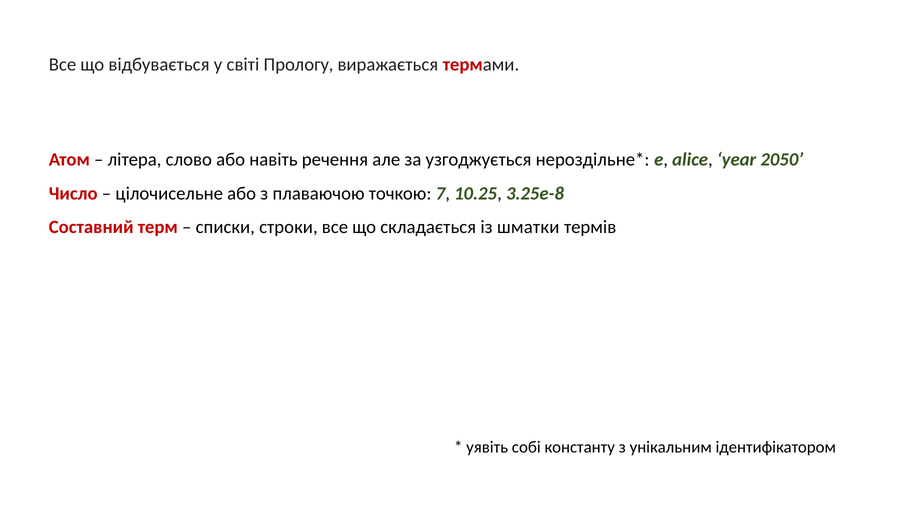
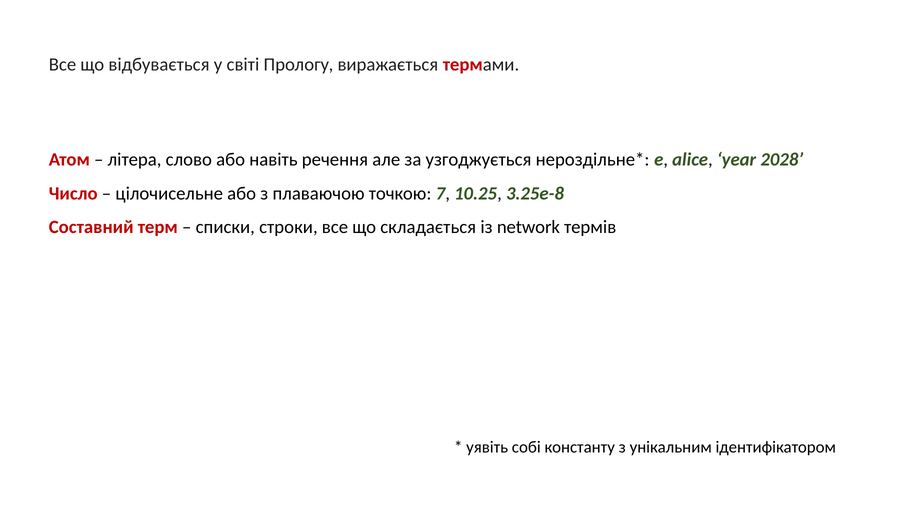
2050: 2050 -> 2028
шматки: шматки -> network
